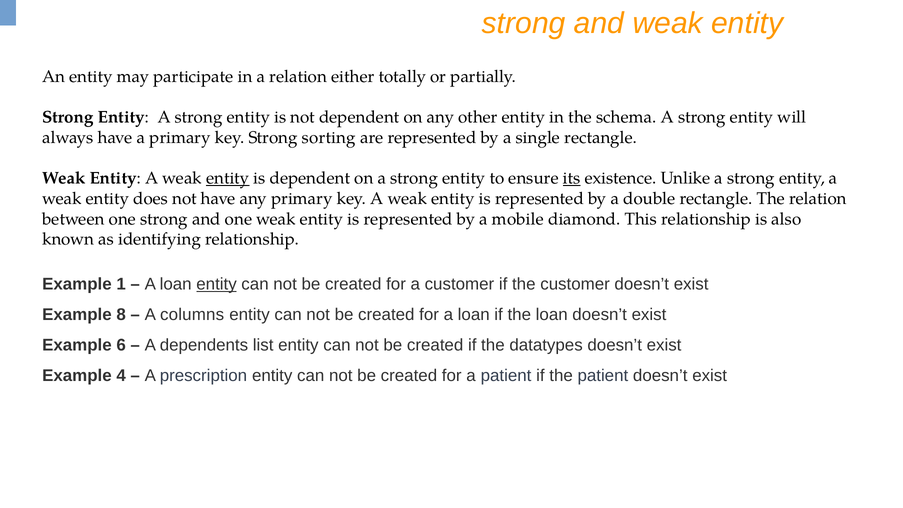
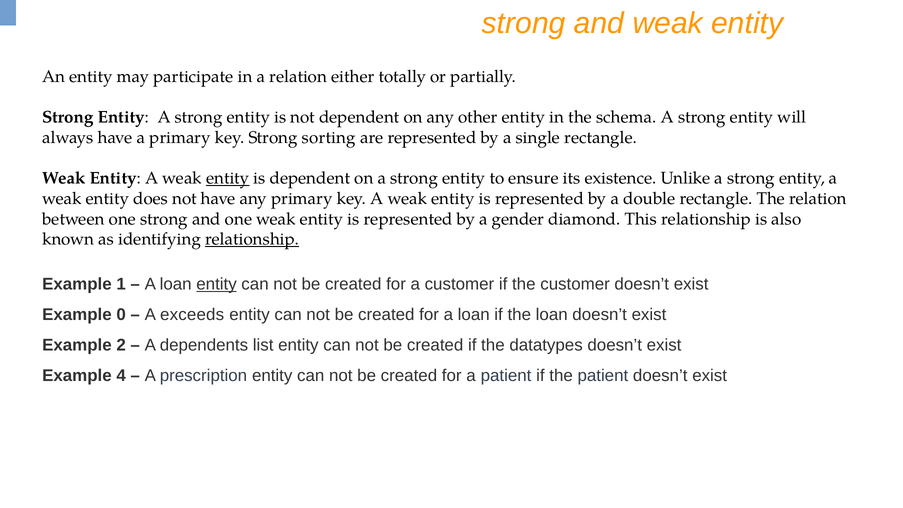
its underline: present -> none
mobile: mobile -> gender
relationship at (252, 239) underline: none -> present
8: 8 -> 0
columns: columns -> exceeds
6: 6 -> 2
